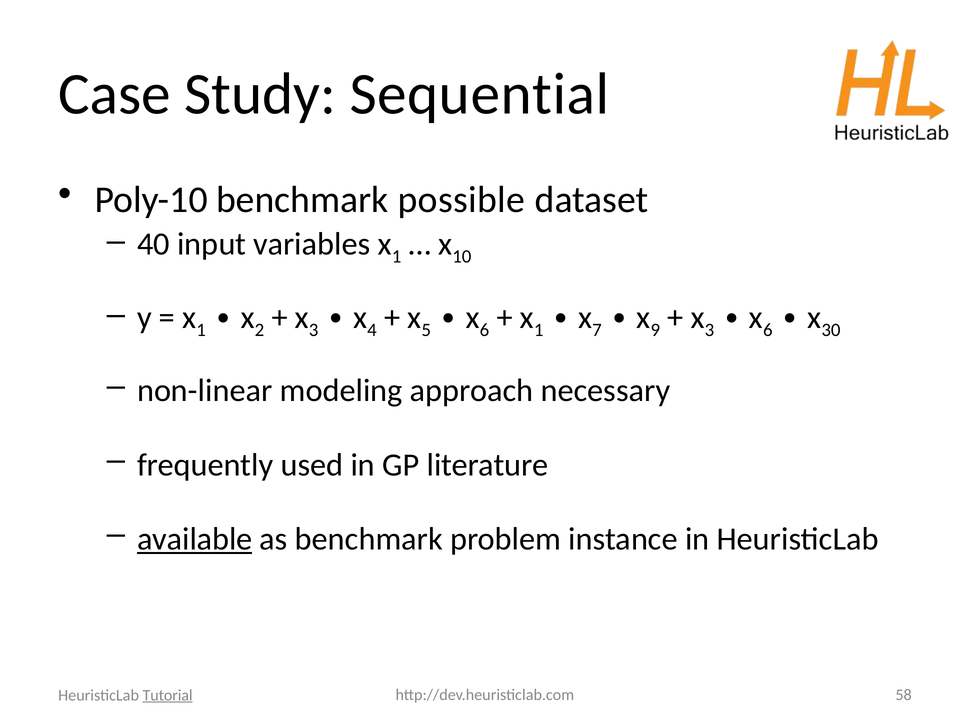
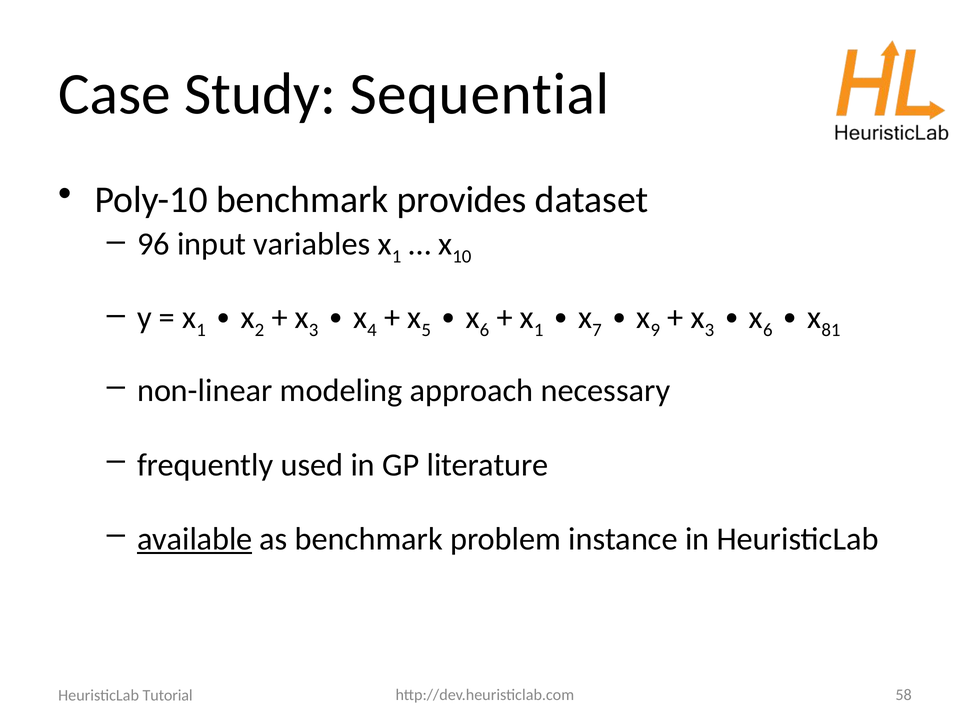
possible: possible -> provides
40: 40 -> 96
30: 30 -> 81
Tutorial underline: present -> none
